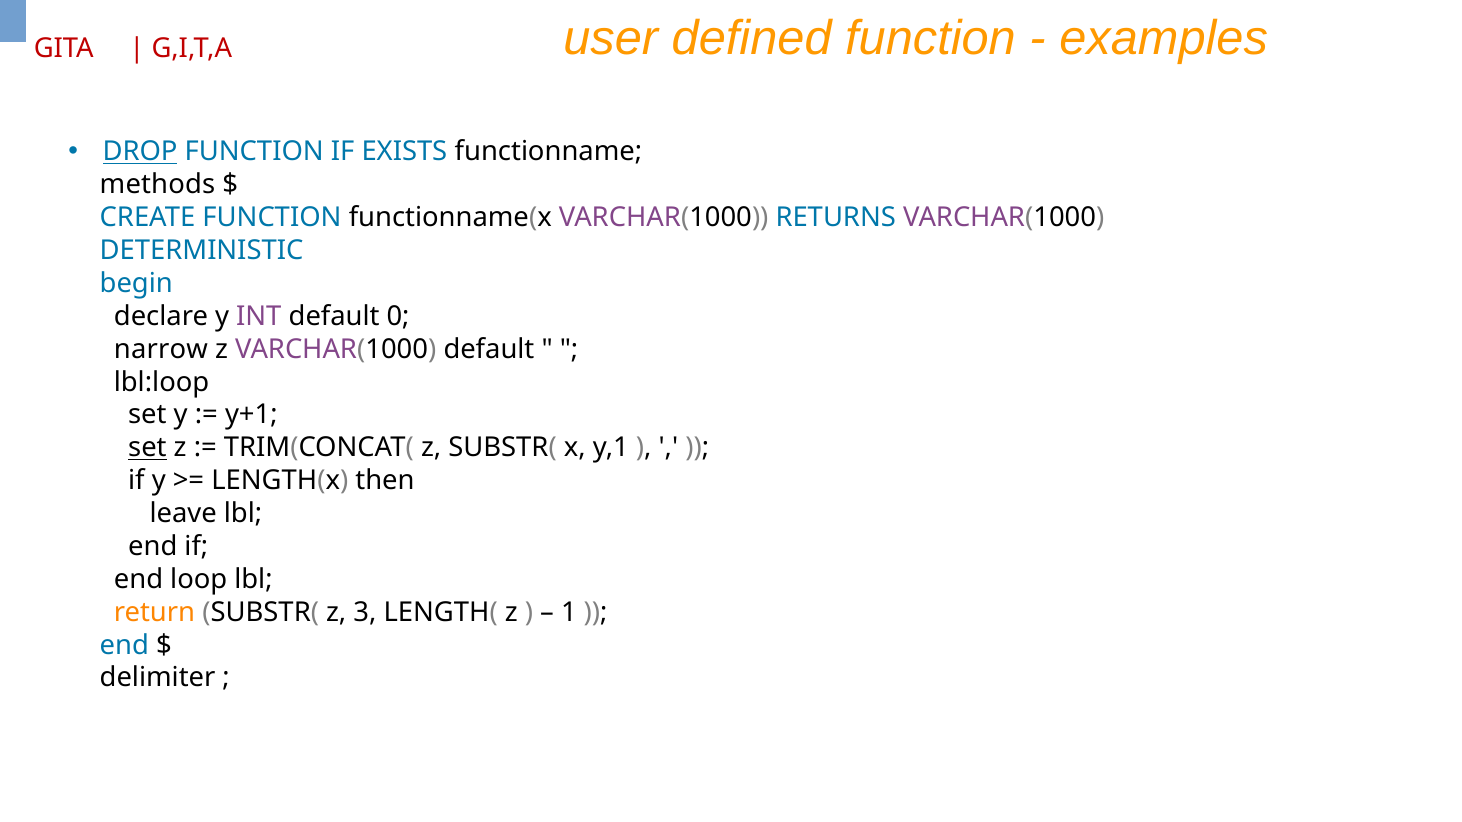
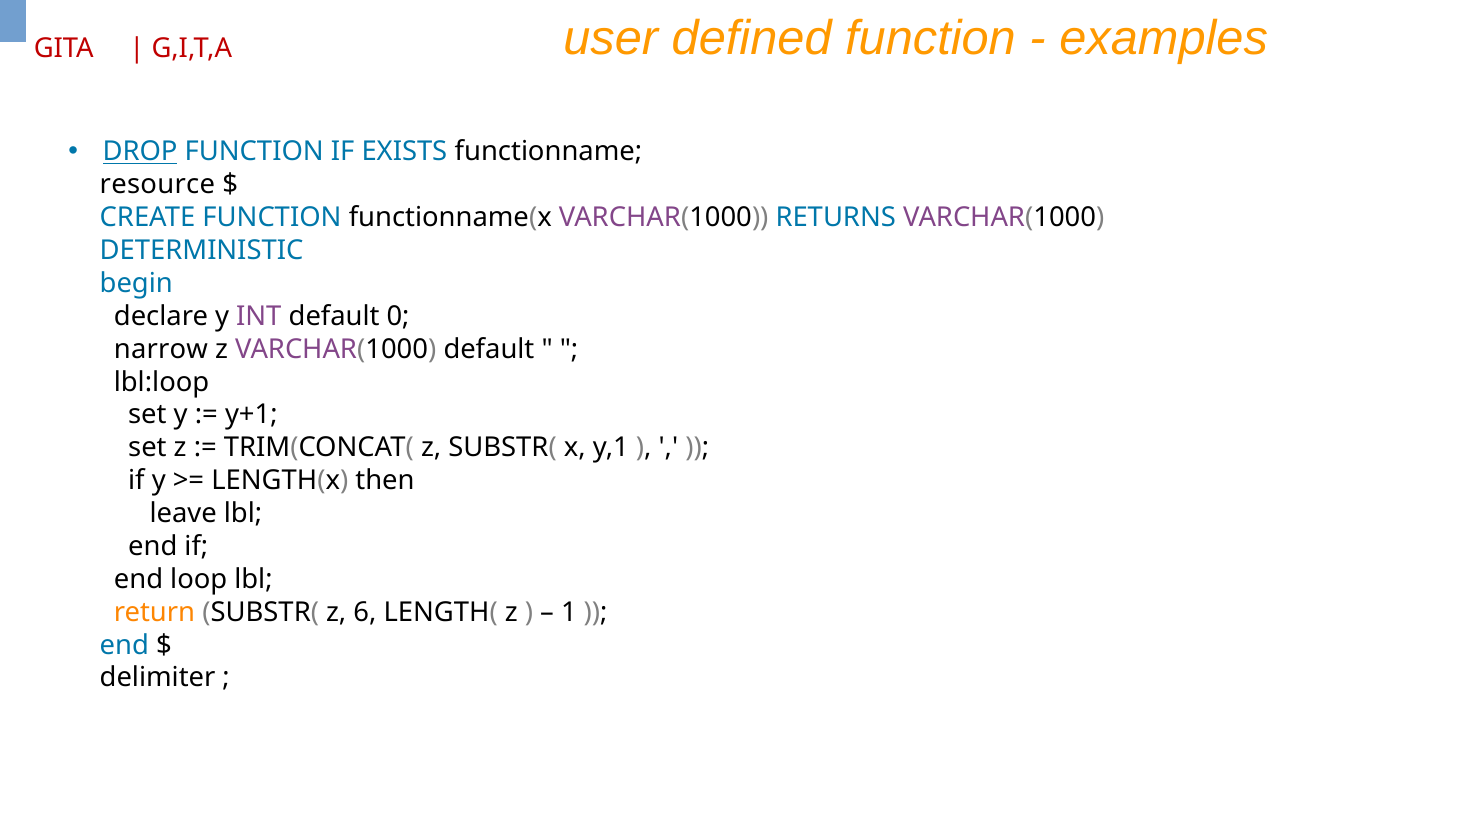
methods: methods -> resource
set at (147, 448) underline: present -> none
3: 3 -> 6
